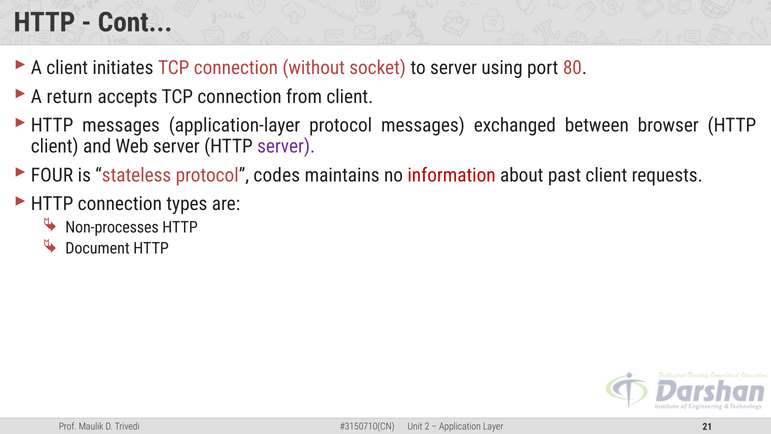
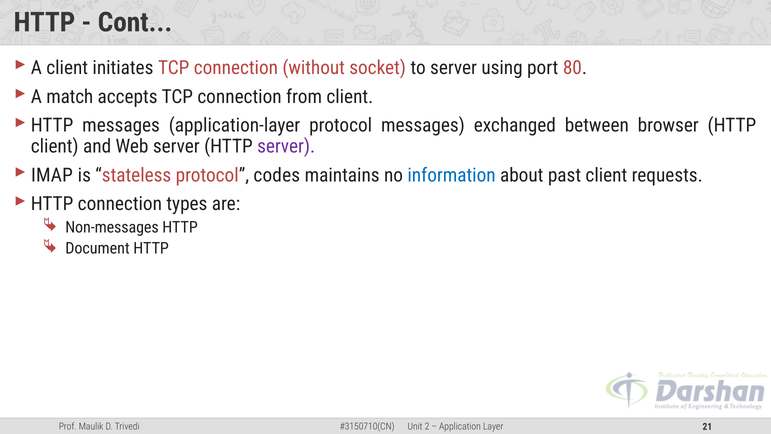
return: return -> match
FOUR: FOUR -> IMAP
information colour: red -> blue
Non-processes: Non-processes -> Non-messages
